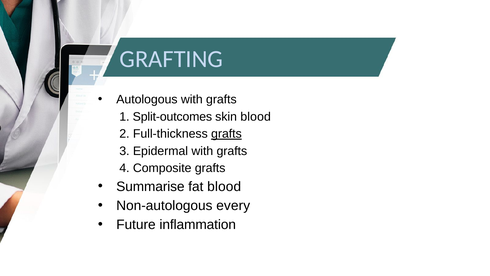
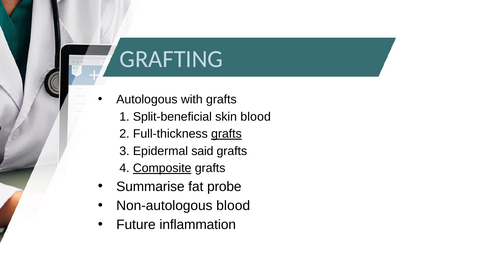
Split-outcomes: Split-outcomes -> Split-beneficial
Epidermal with: with -> said
Composite underline: none -> present
fat blood: blood -> probe
every at (233, 205): every -> blood
